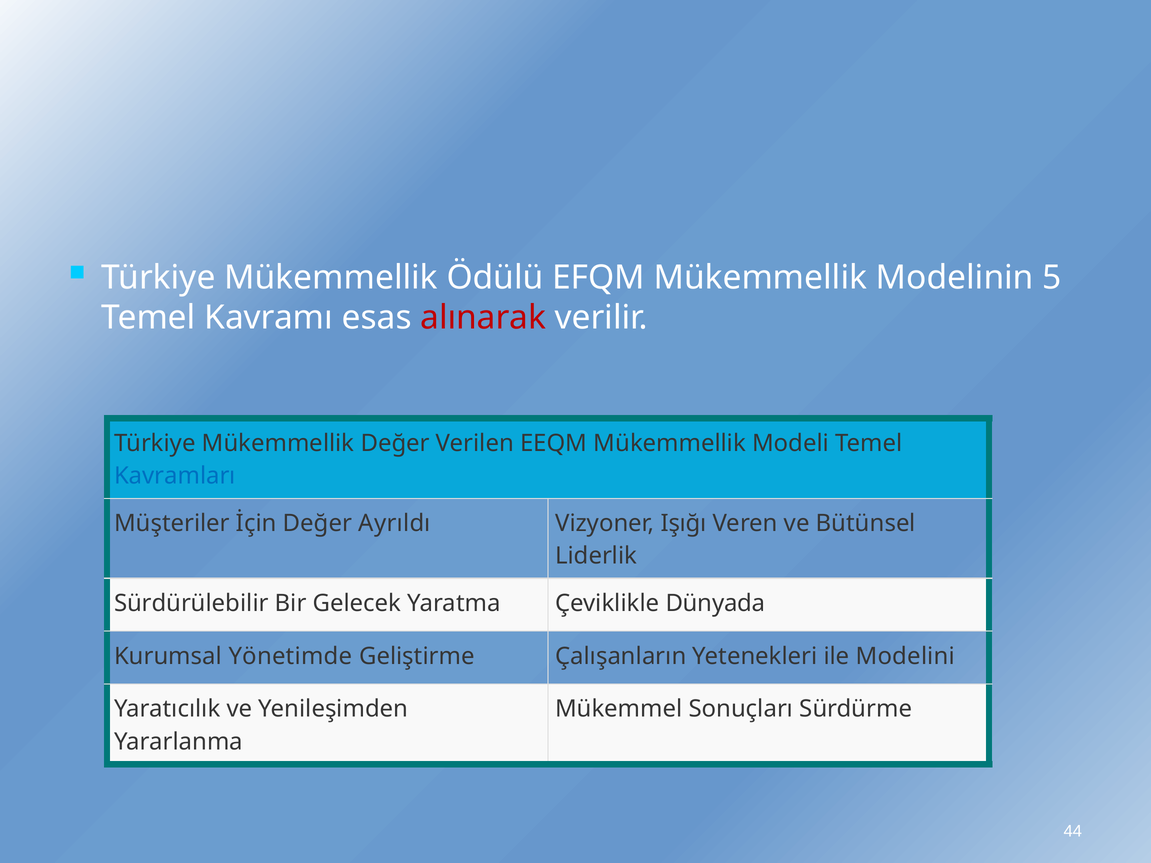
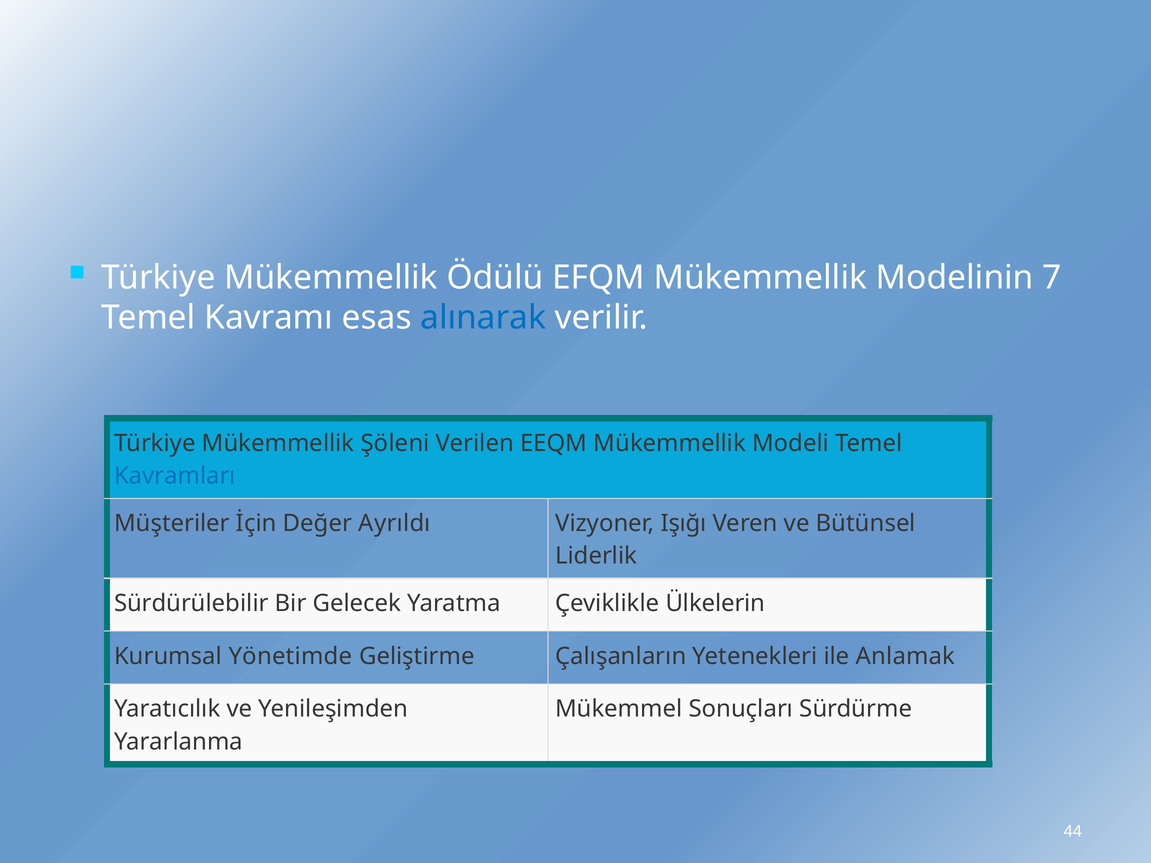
5: 5 -> 7
alınarak colour: red -> blue
Mükemmellik Değer: Değer -> Şöleni
Dünyada: Dünyada -> Ülkelerin
Modelini: Modelini -> Anlamak
